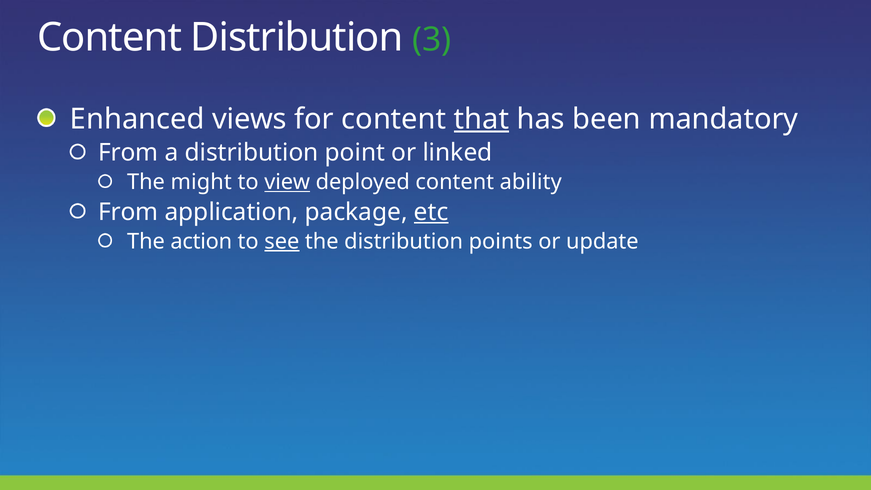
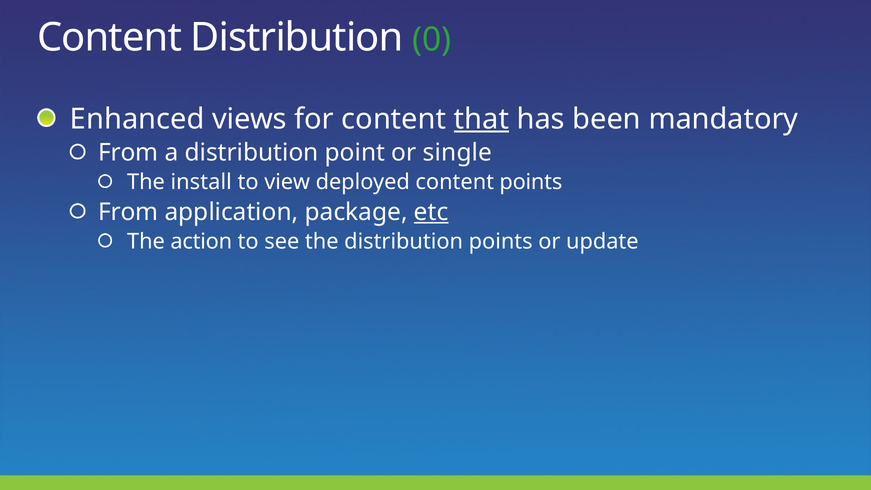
3: 3 -> 0
linked: linked -> single
might: might -> install
view underline: present -> none
content ability: ability -> points
see underline: present -> none
